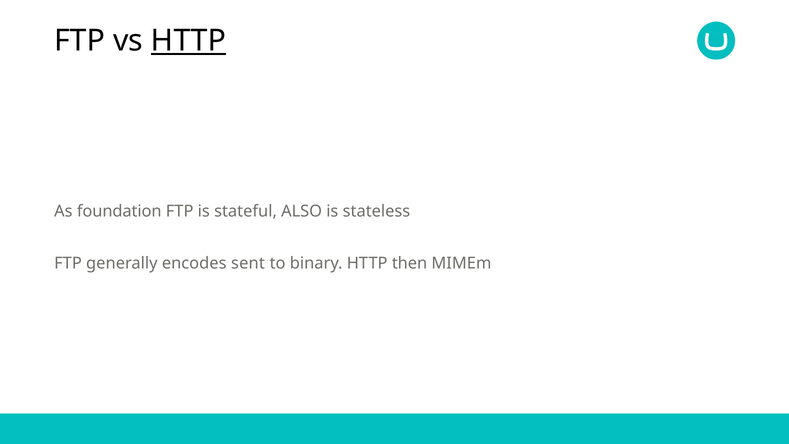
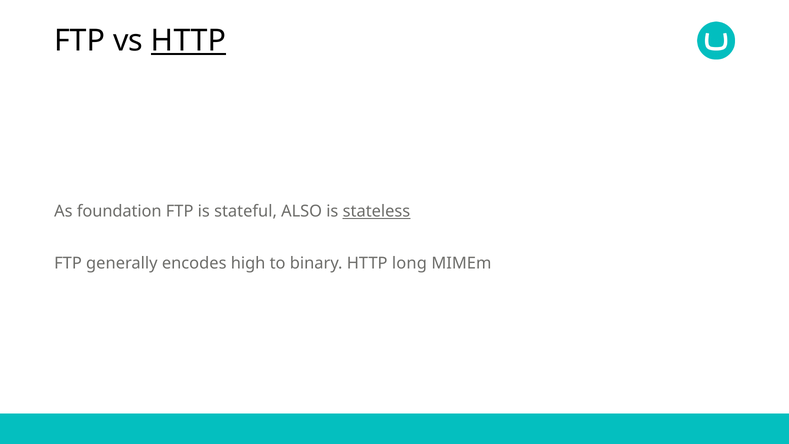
stateless underline: none -> present
sent: sent -> high
then: then -> long
